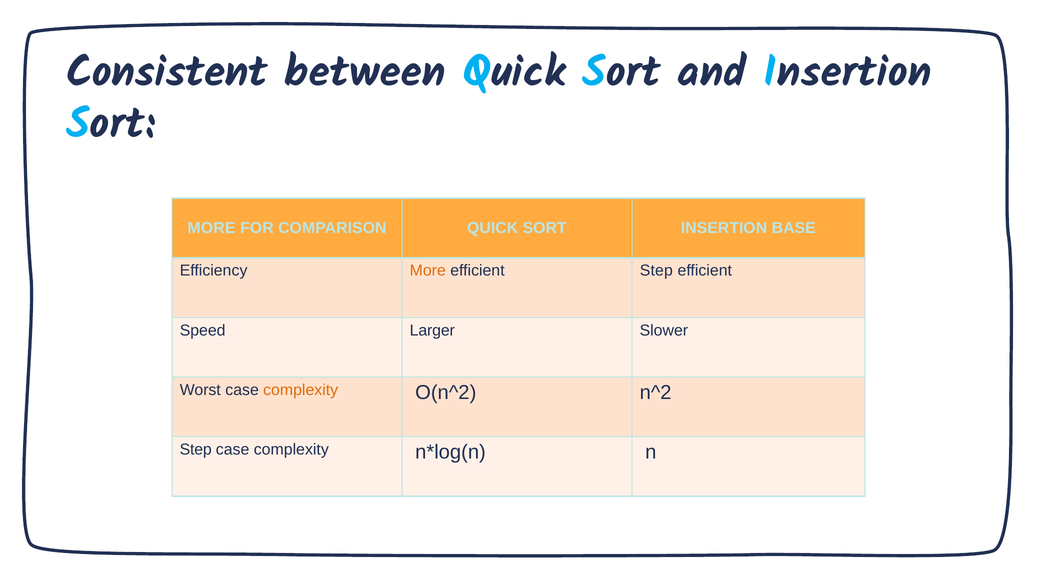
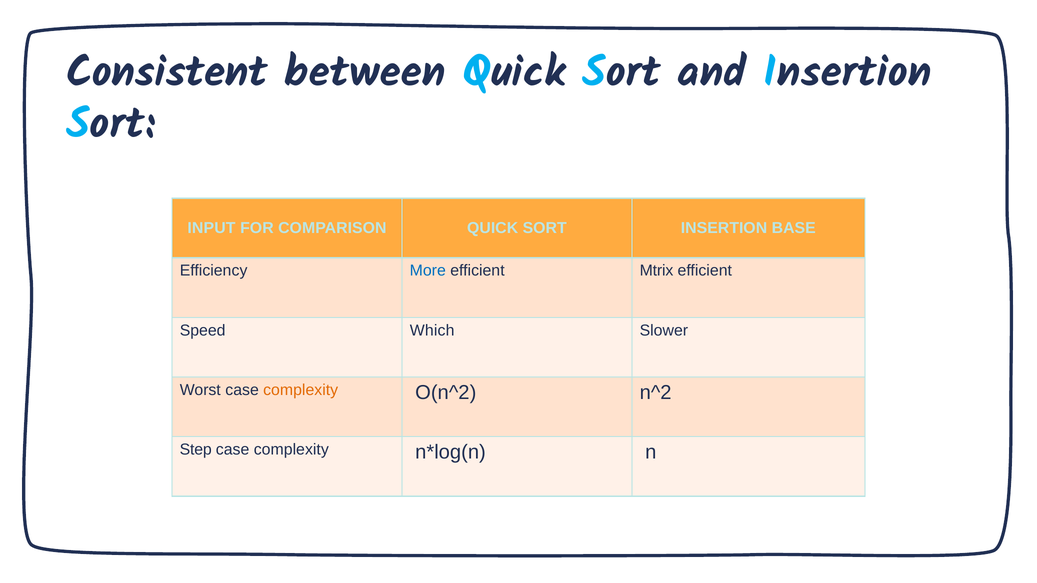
MORE at (211, 228): MORE -> INPUT
More at (428, 271) colour: orange -> blue
efficient Step: Step -> Mtrix
Larger: Larger -> Which
